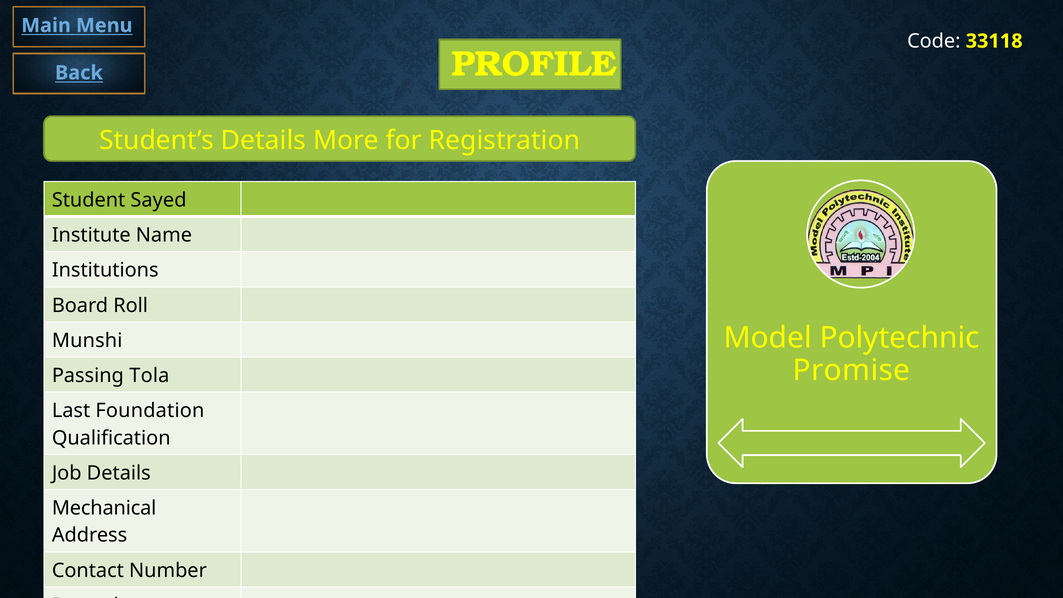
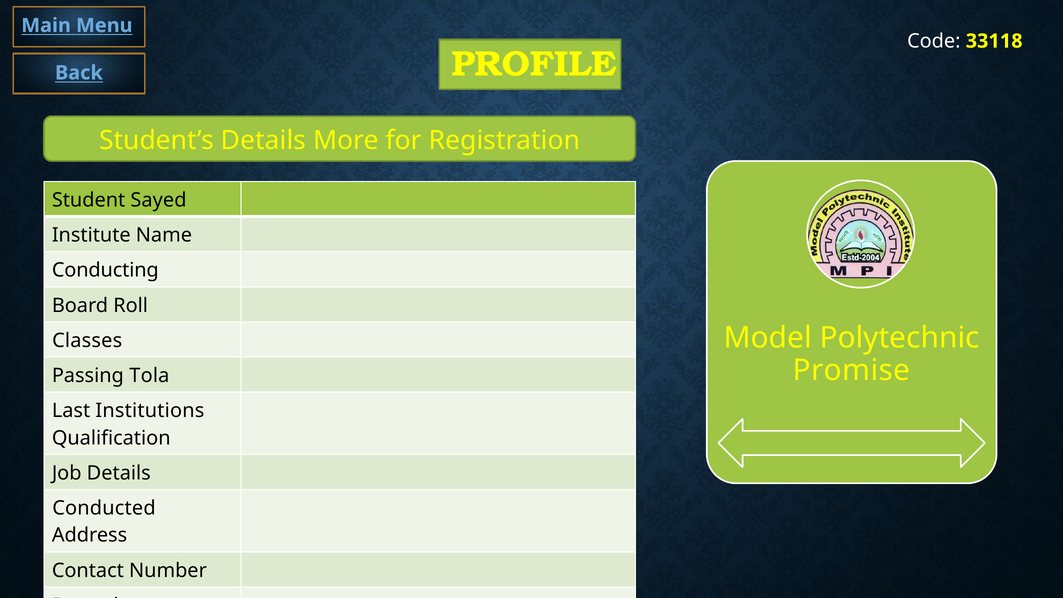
Institutions: Institutions -> Conducting
Munshi: Munshi -> Classes
Foundation: Foundation -> Institutions
Mechanical: Mechanical -> Conducted
